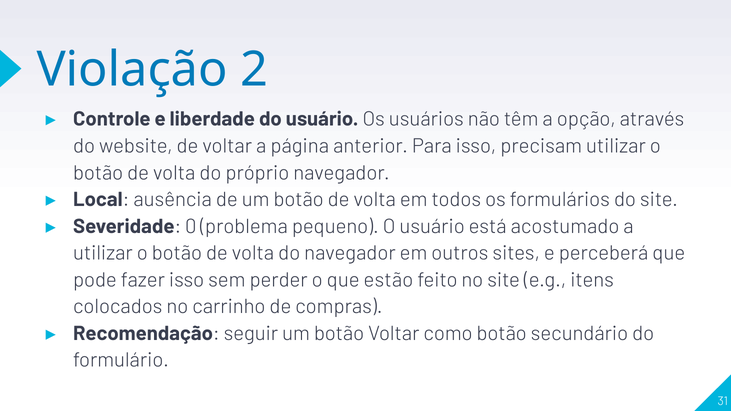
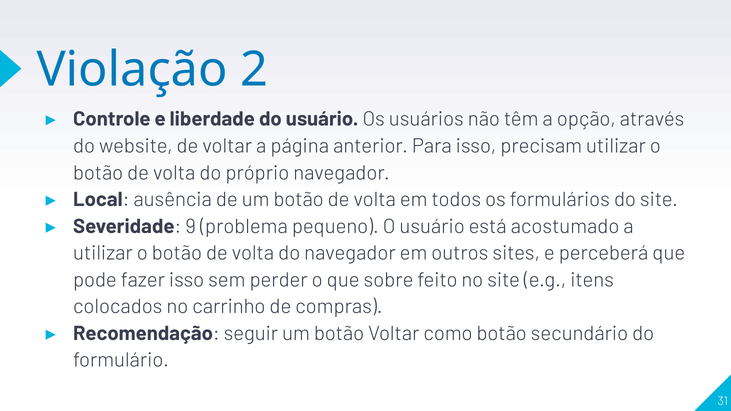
0: 0 -> 9
estão: estão -> sobre
